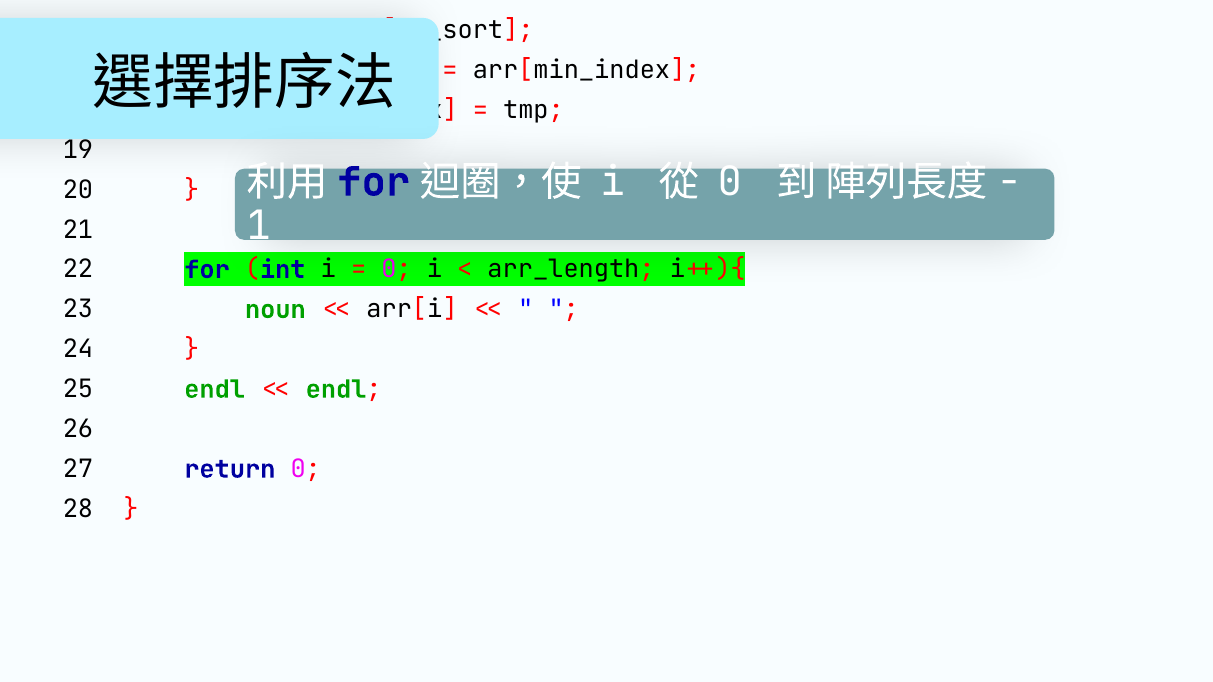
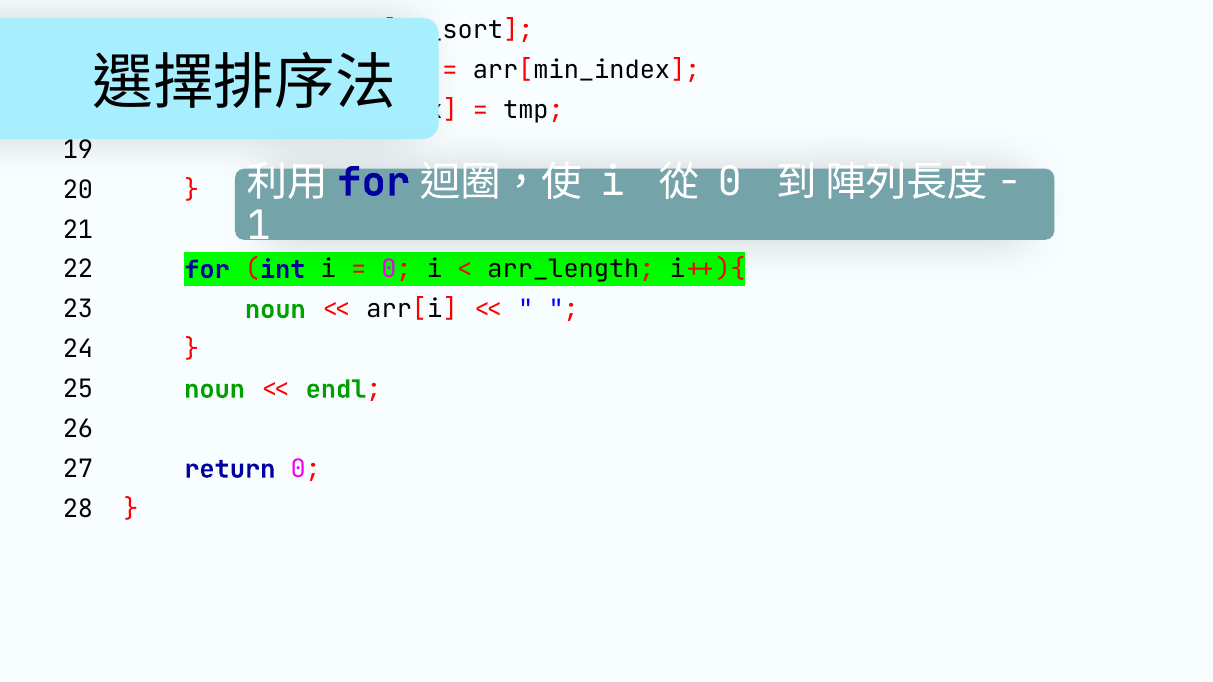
25 endl: endl -> noun
